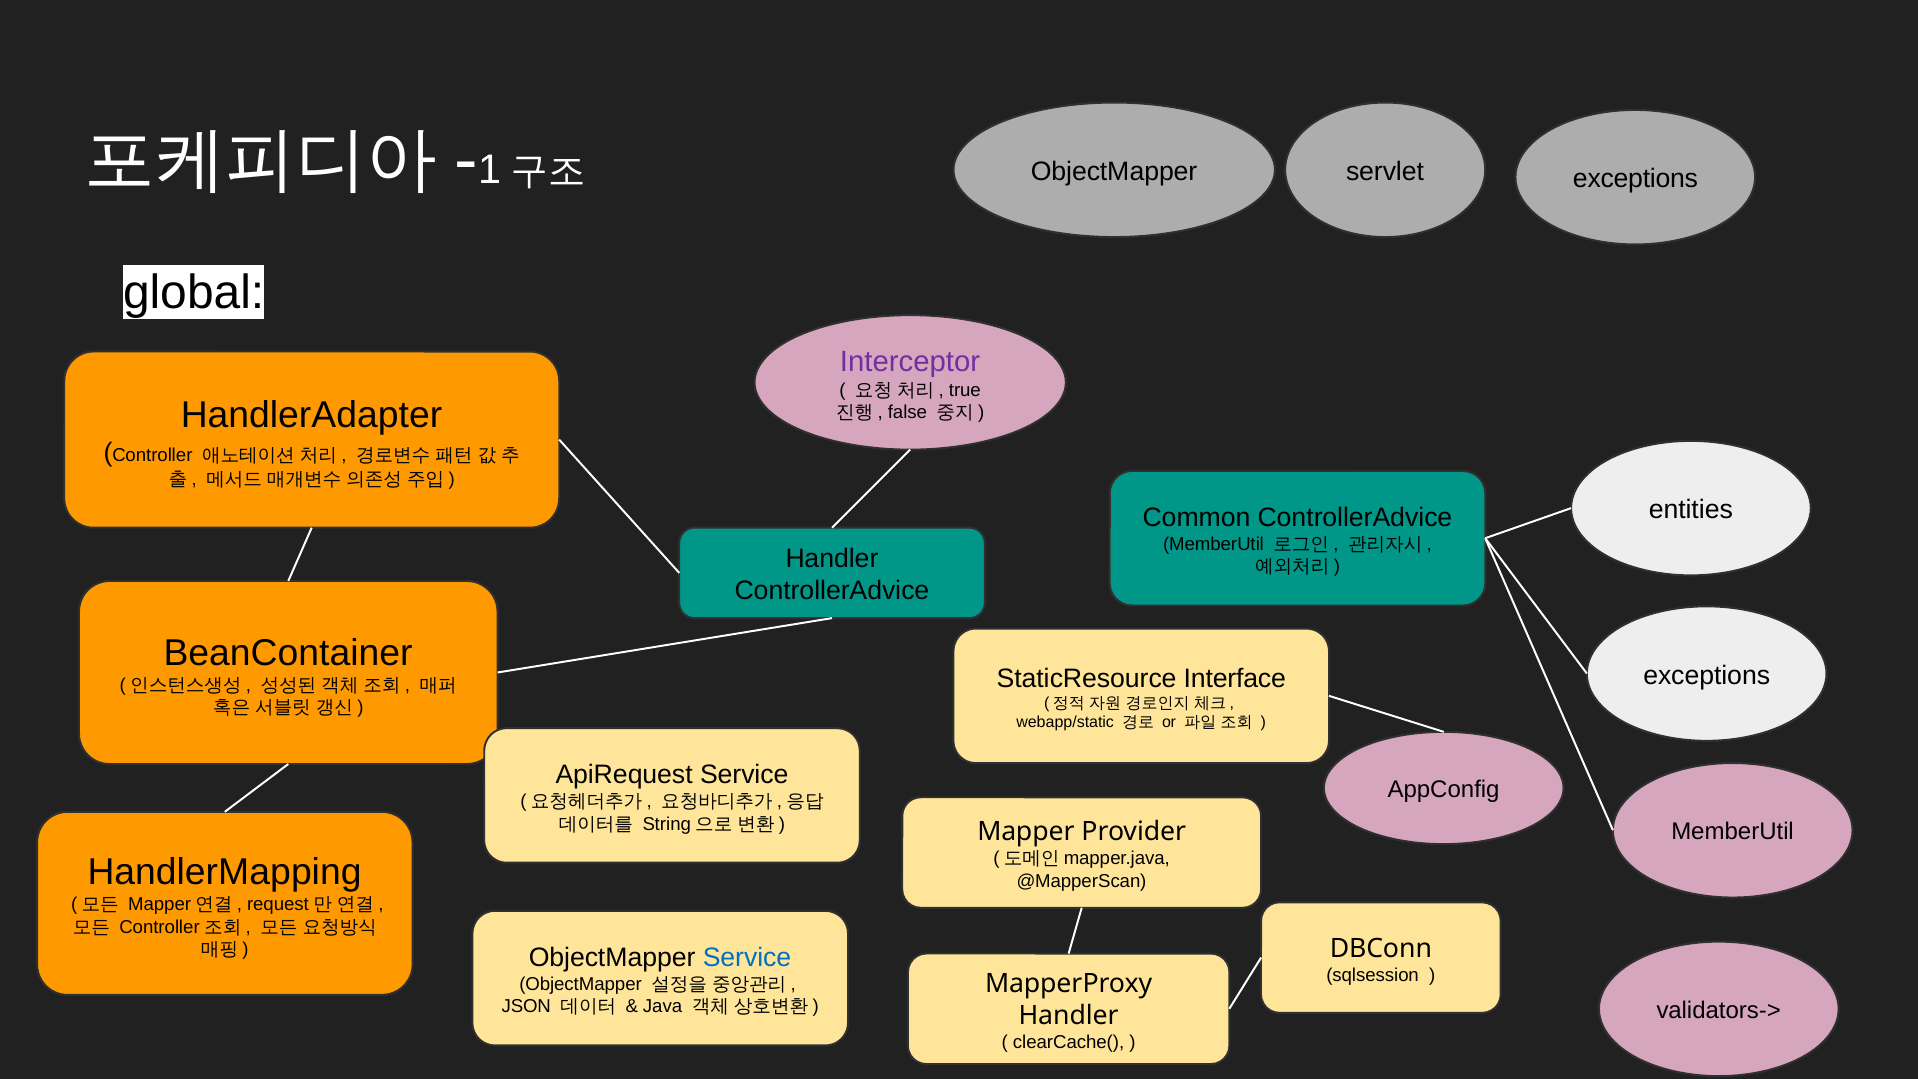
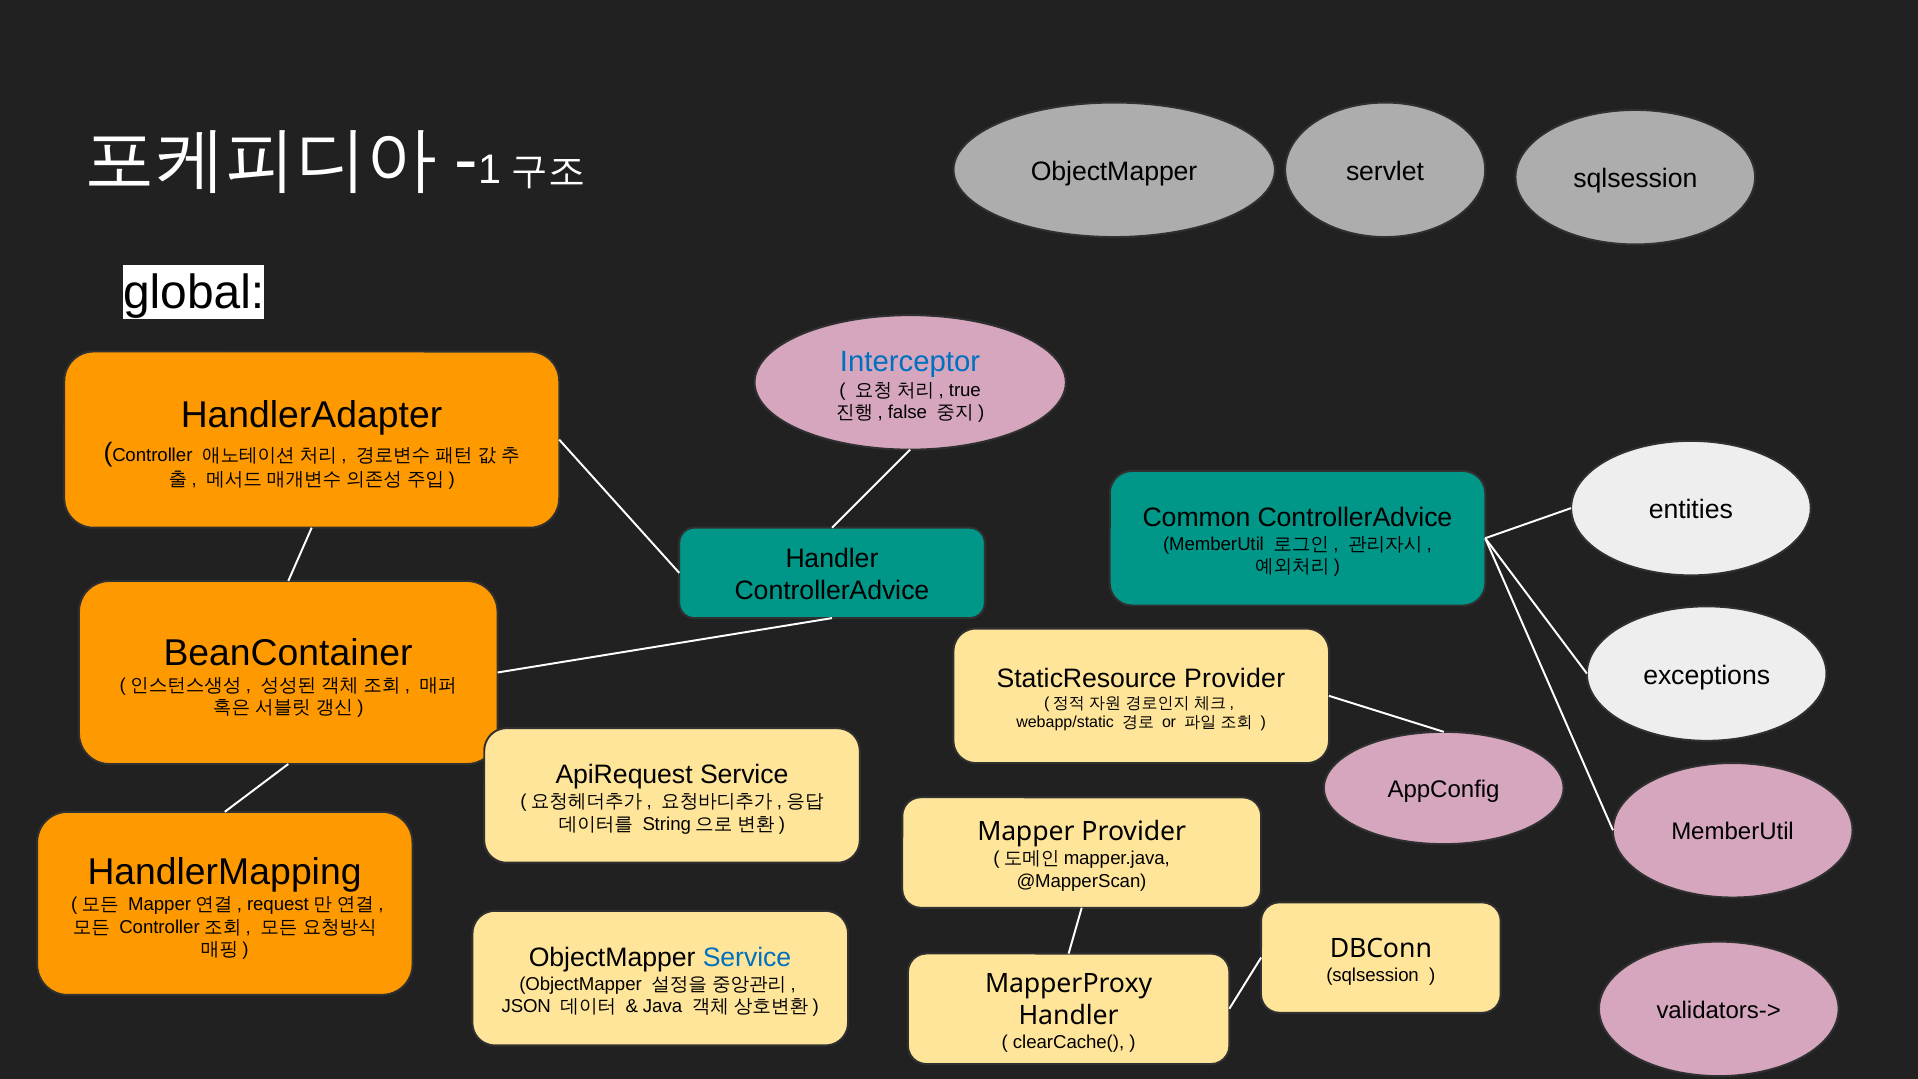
servlet exceptions: exceptions -> sqlsession
Interceptor colour: purple -> blue
StaticResource Interface: Interface -> Provider
